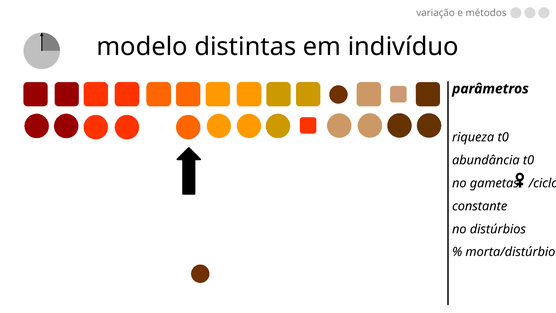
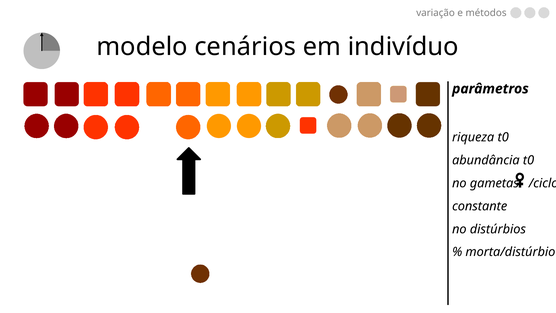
distintas: distintas -> cenários
